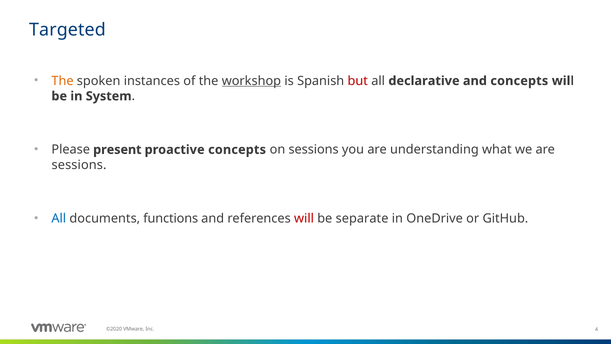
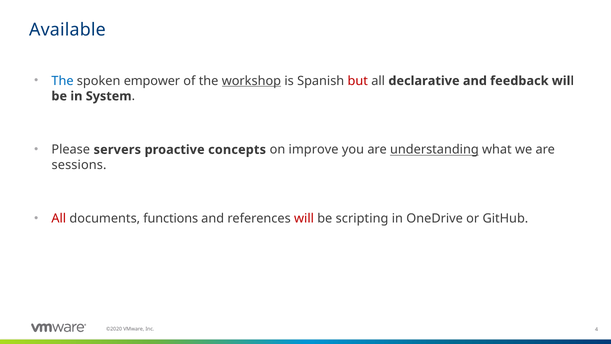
Targeted: Targeted -> Available
The at (62, 81) colour: orange -> blue
instances: instances -> empower
and concepts: concepts -> feedback
present: present -> servers
on sessions: sessions -> improve
understanding underline: none -> present
All at (59, 218) colour: blue -> red
separate: separate -> scripting
